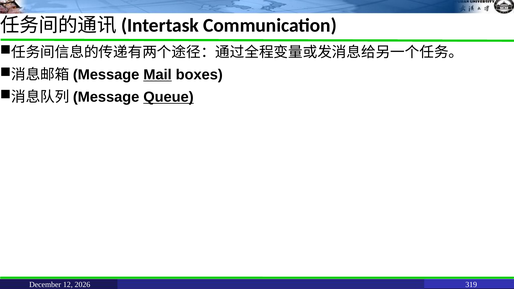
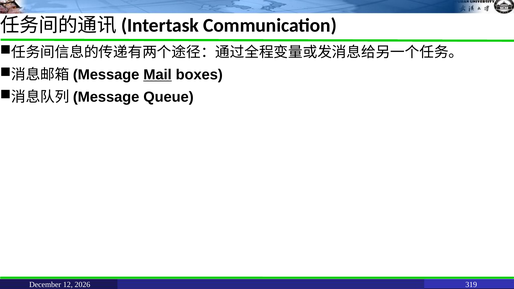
Queue underline: present -> none
